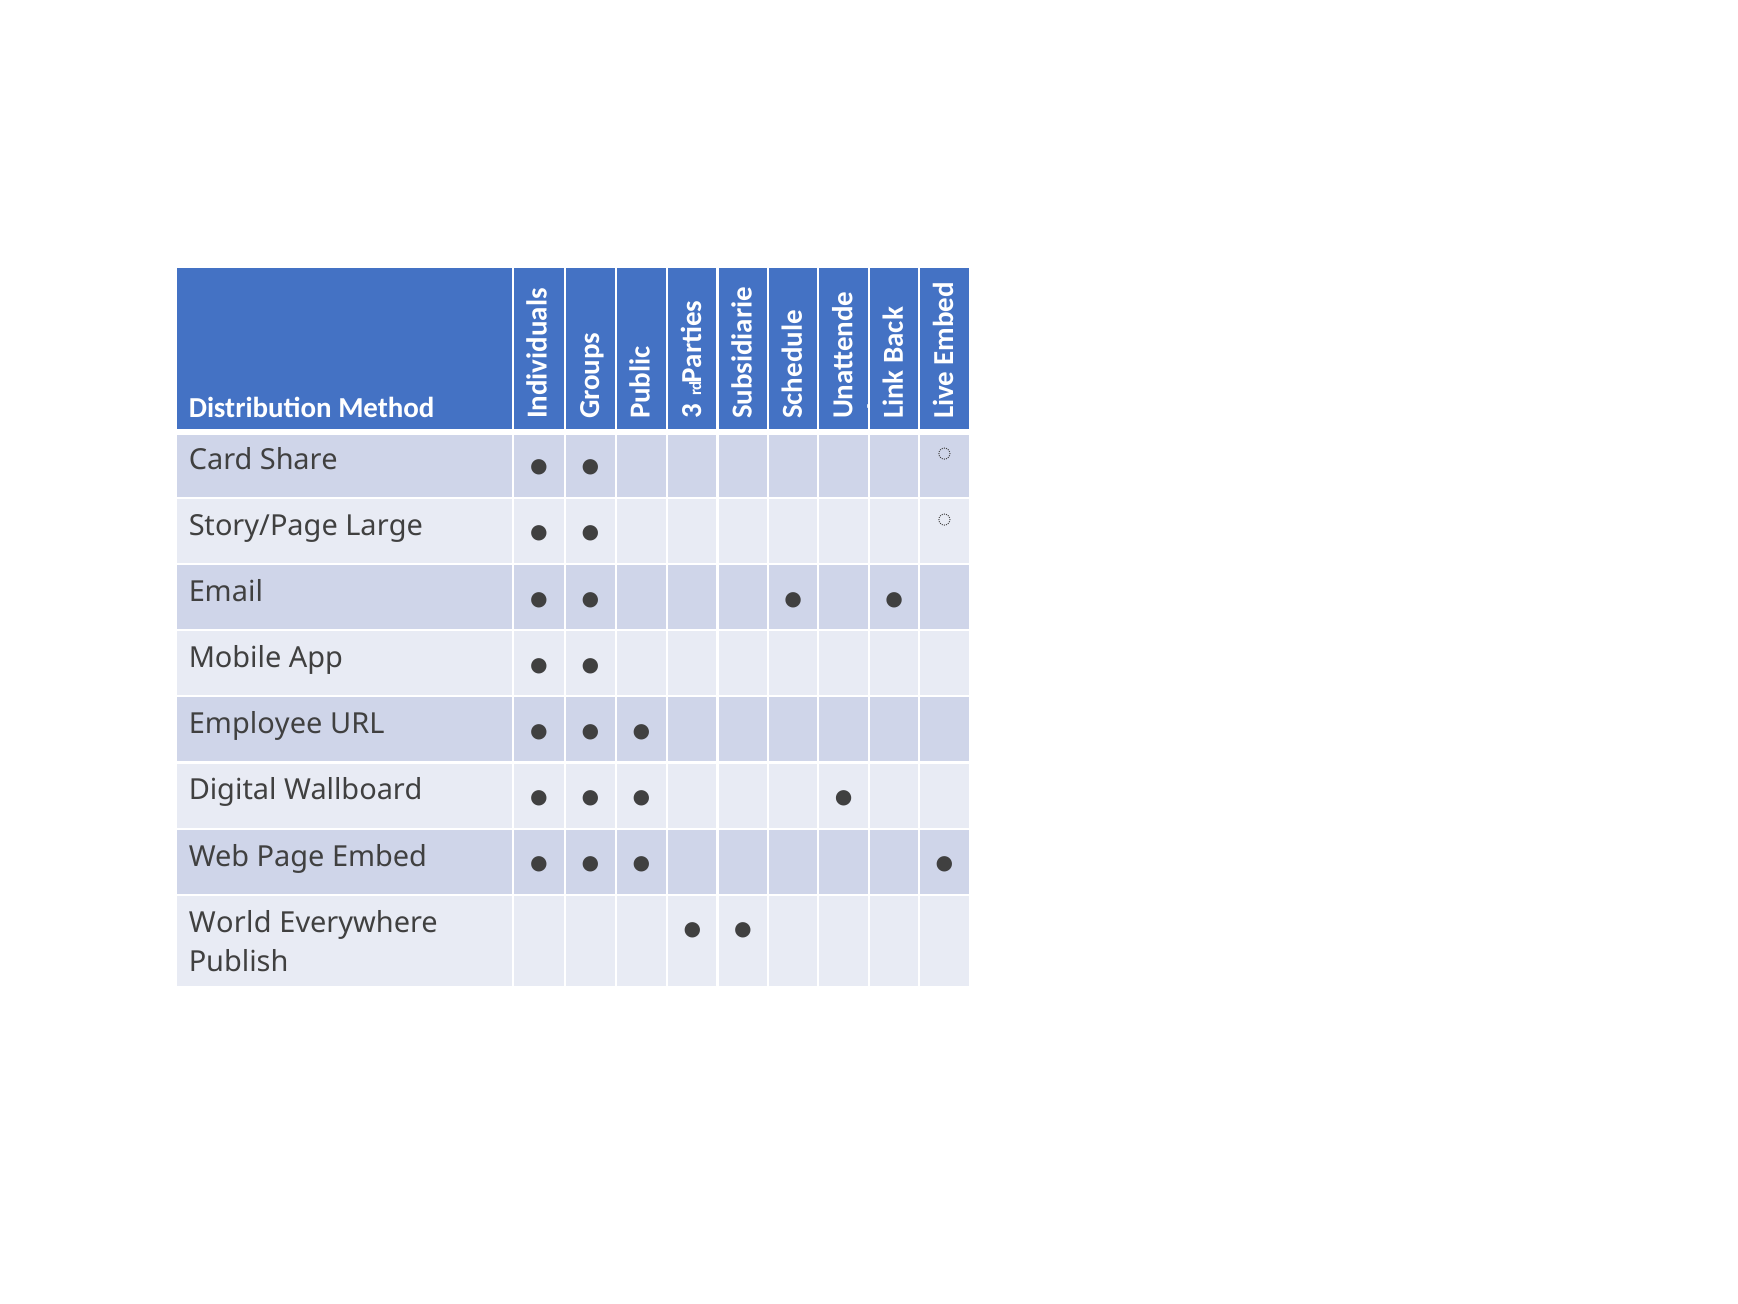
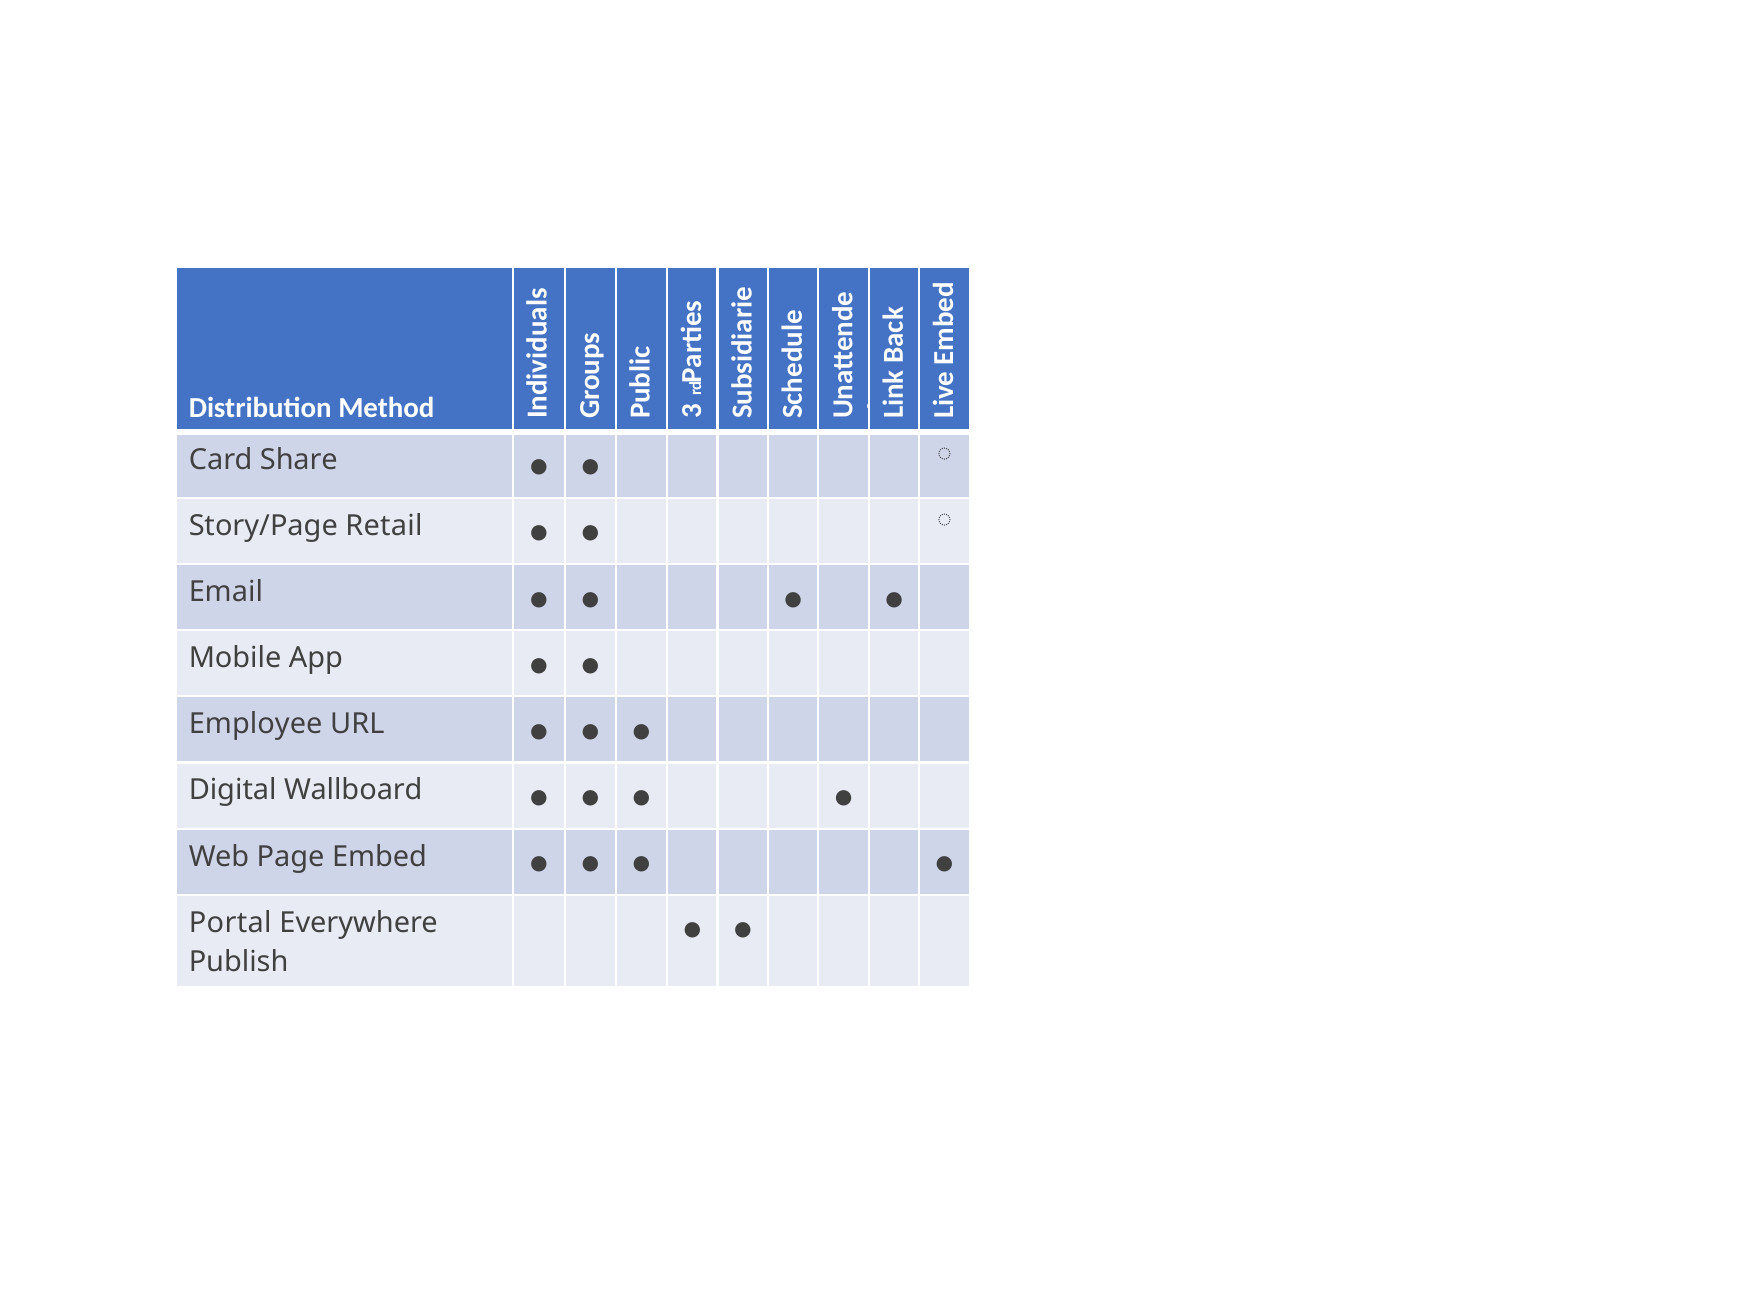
Large: Large -> Retail
World: World -> Portal
